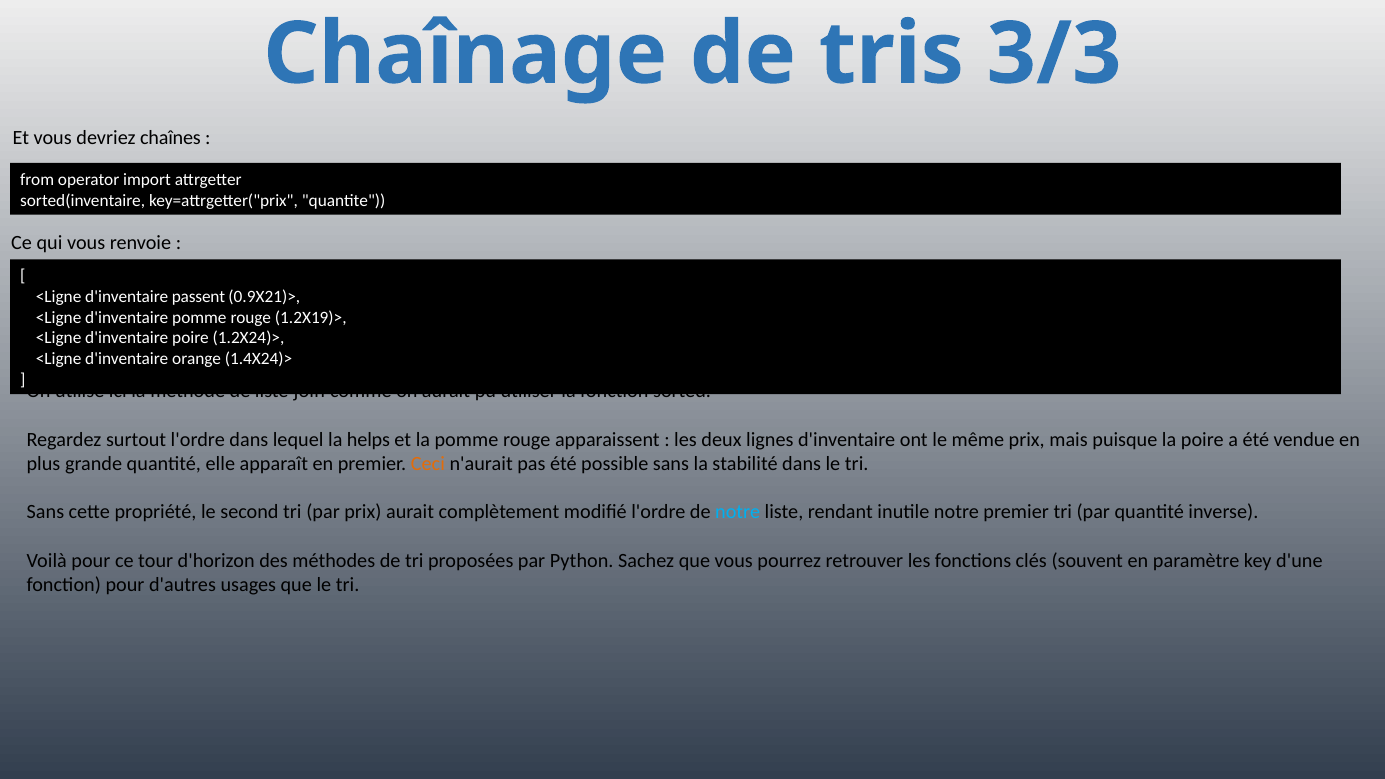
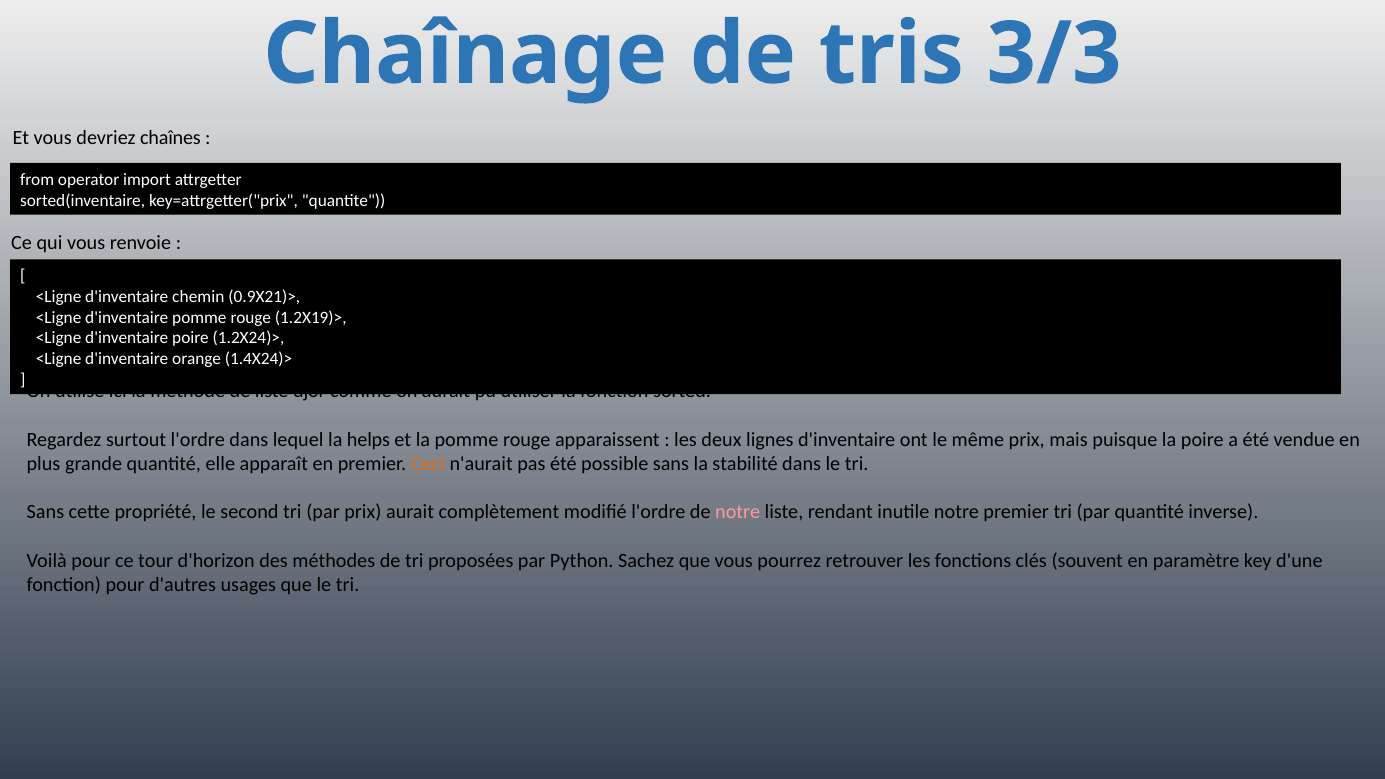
passent: passent -> chemin
join: join -> ujor
notre at (738, 512) colour: light blue -> pink
